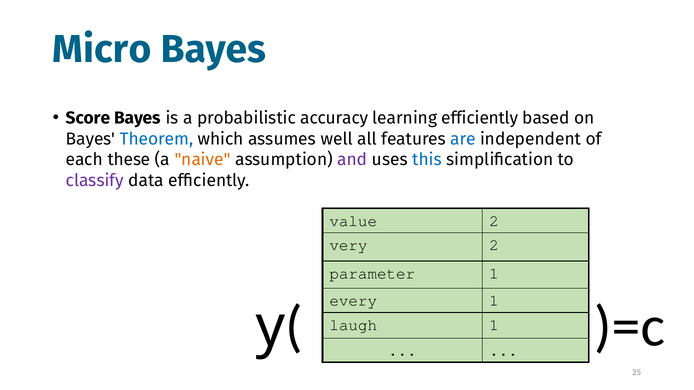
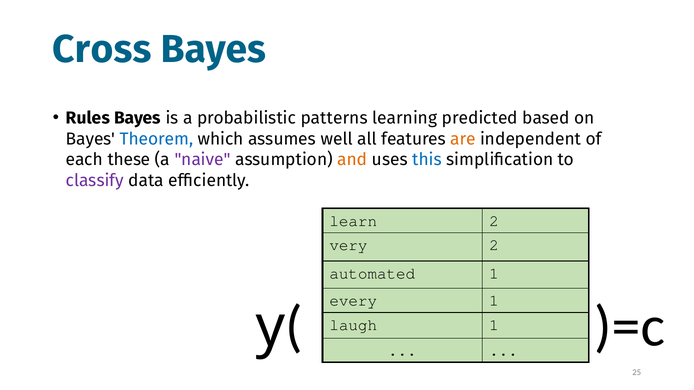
Micro: Micro -> Cross
Score: Score -> Rules
accuracy: accuracy -> patterns
learning efficiently: efficiently -> predicted
are colour: blue -> orange
naive colour: orange -> purple
and colour: purple -> orange
value: value -> learn
parameter: parameter -> automated
